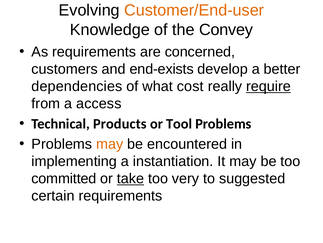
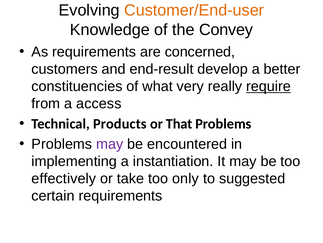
end-exists: end-exists -> end-result
dependencies: dependencies -> constituencies
cost: cost -> very
Tool: Tool -> That
may at (110, 144) colour: orange -> purple
committed: committed -> effectively
take underline: present -> none
very: very -> only
